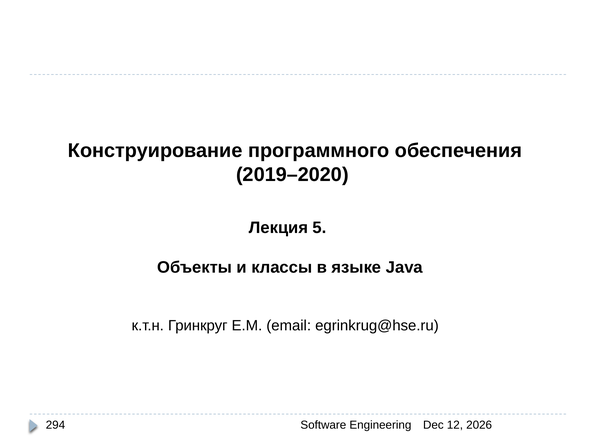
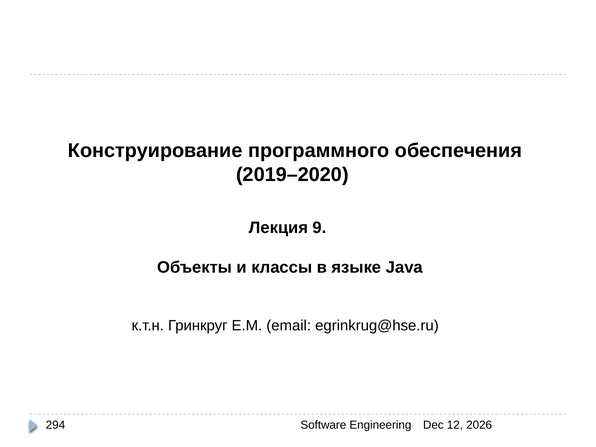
5: 5 -> 9
